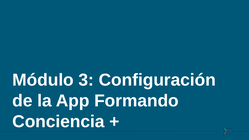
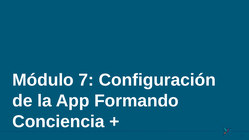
3: 3 -> 7
